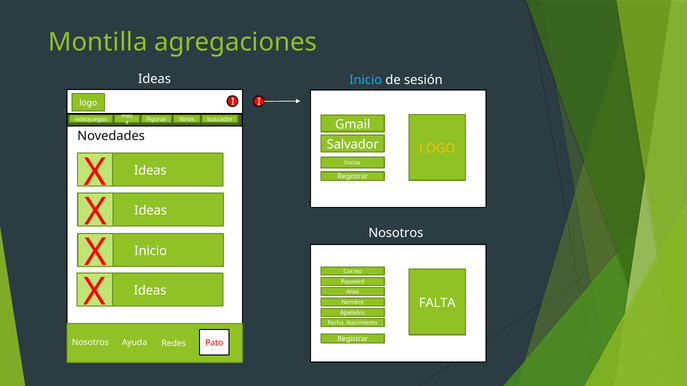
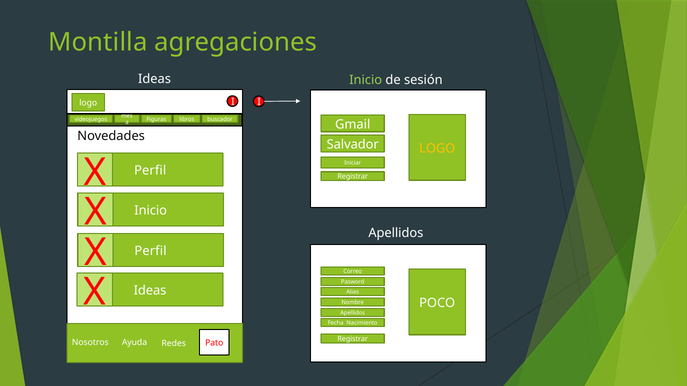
Inicio at (366, 80) colour: light blue -> light green
Ideas at (150, 171): Ideas -> Perfil
Ideas at (151, 211): Ideas -> Inicio
Nosotros at (396, 233): Nosotros -> Apellidos
Inicio at (151, 251): Inicio -> Perfil
FALTA: FALTA -> POCO
